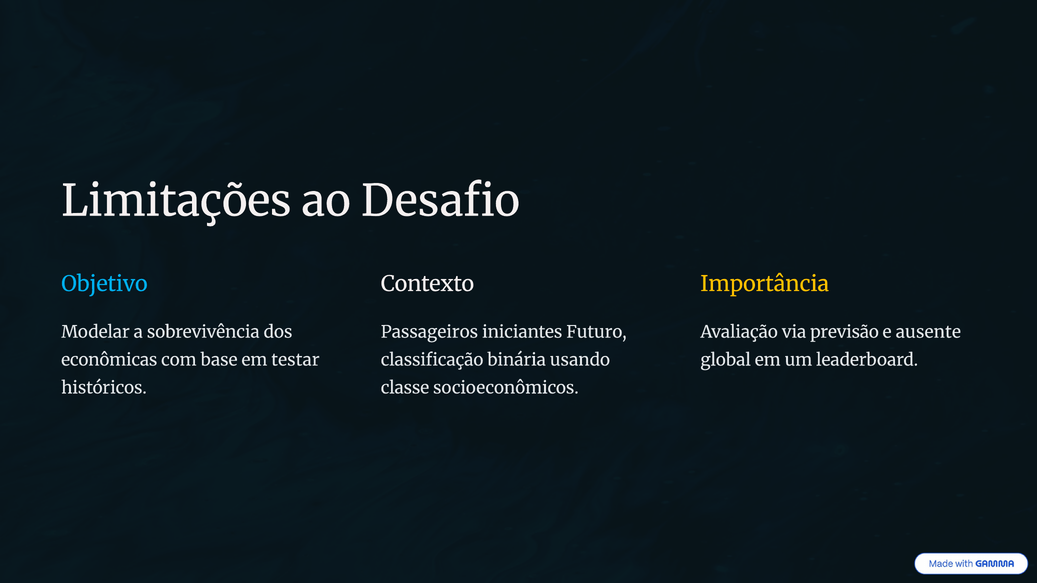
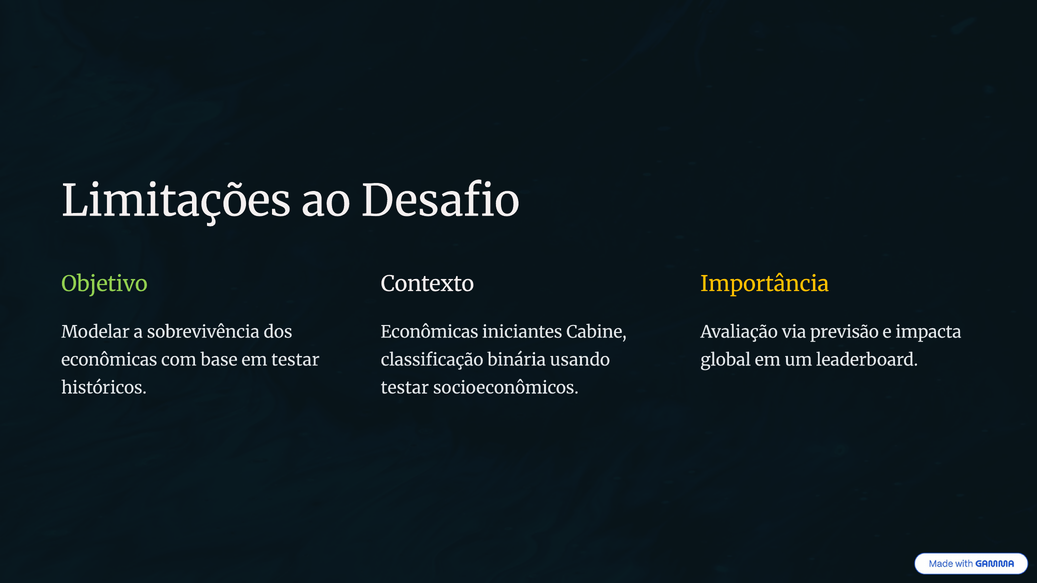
Objetivo colour: light blue -> light green
Passageiros at (429, 332): Passageiros -> Econômicas
Futuro: Futuro -> Cabine
ausente: ausente -> impacta
classe at (405, 388): classe -> testar
